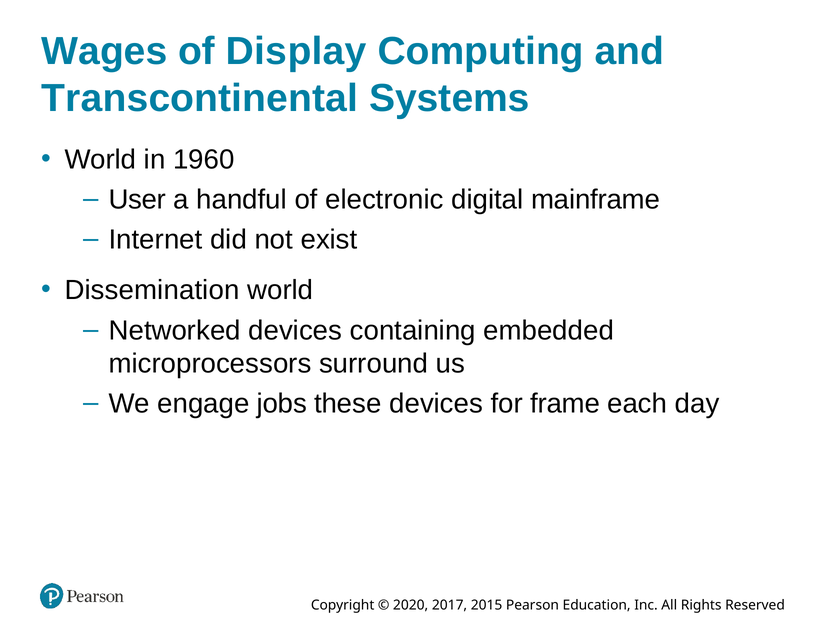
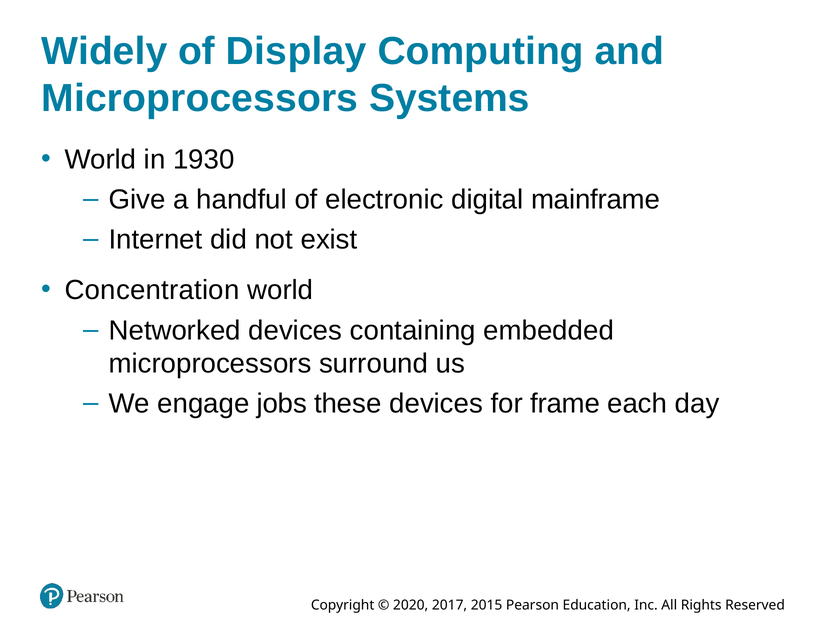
Wages: Wages -> Widely
Transcontinental at (200, 98): Transcontinental -> Microprocessors
1960: 1960 -> 1930
User: User -> Give
Dissemination: Dissemination -> Concentration
